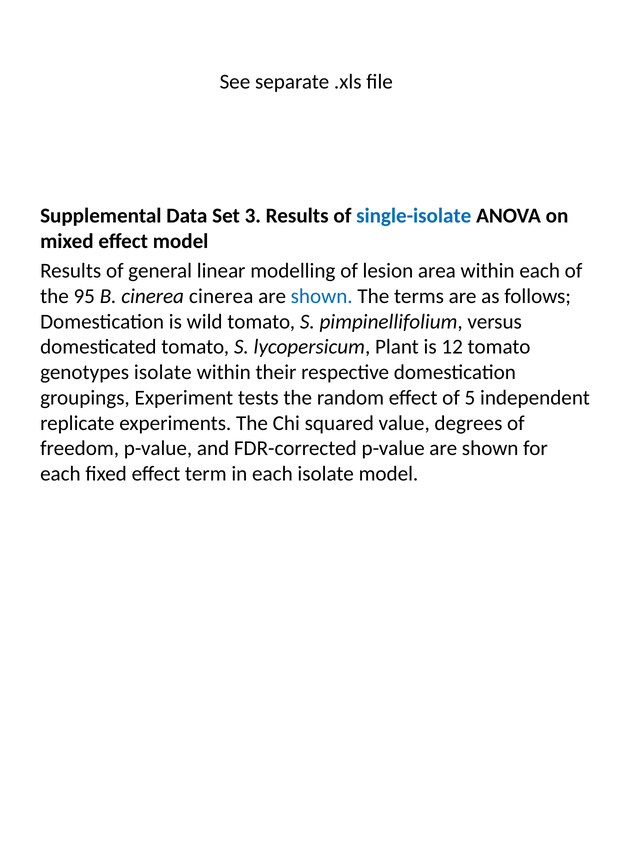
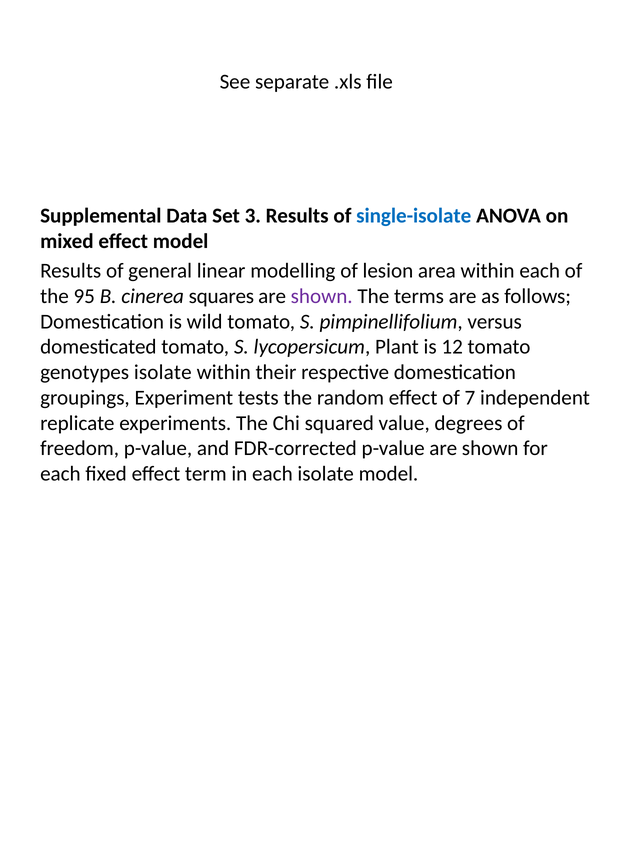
cinerea cinerea: cinerea -> squares
shown at (322, 296) colour: blue -> purple
5: 5 -> 7
